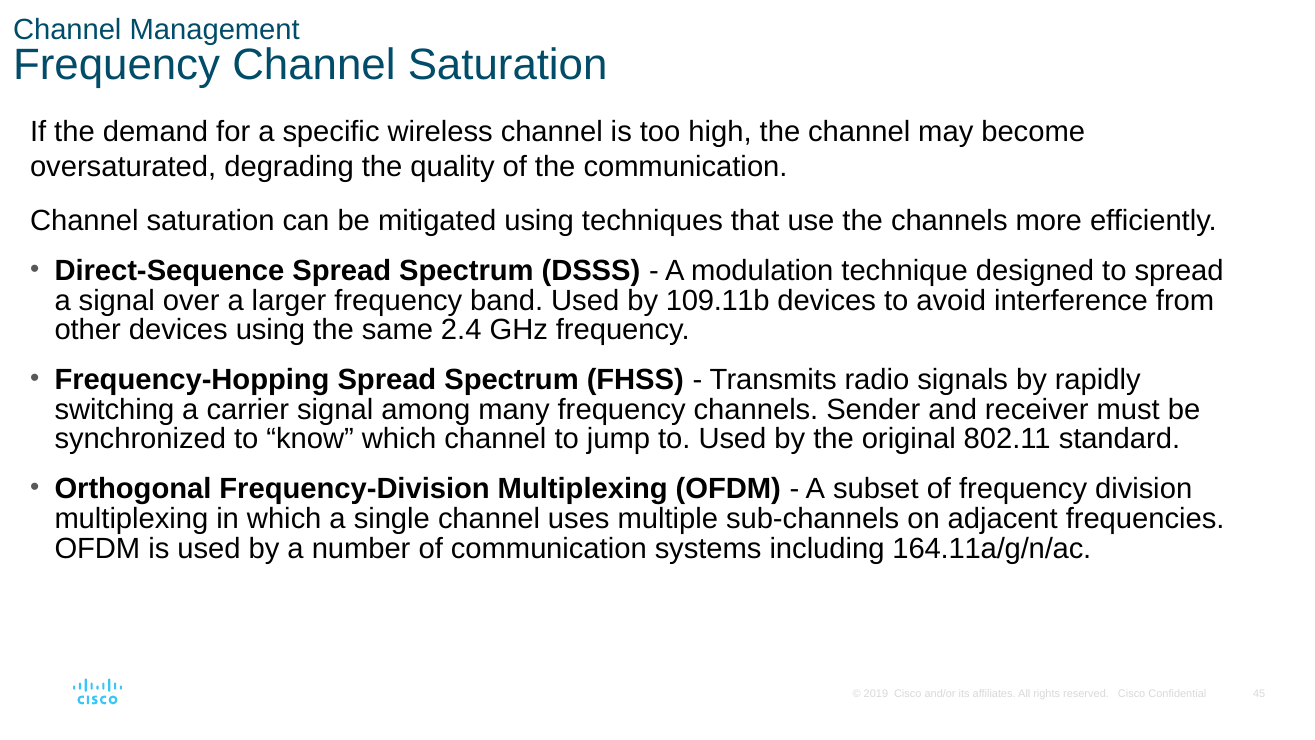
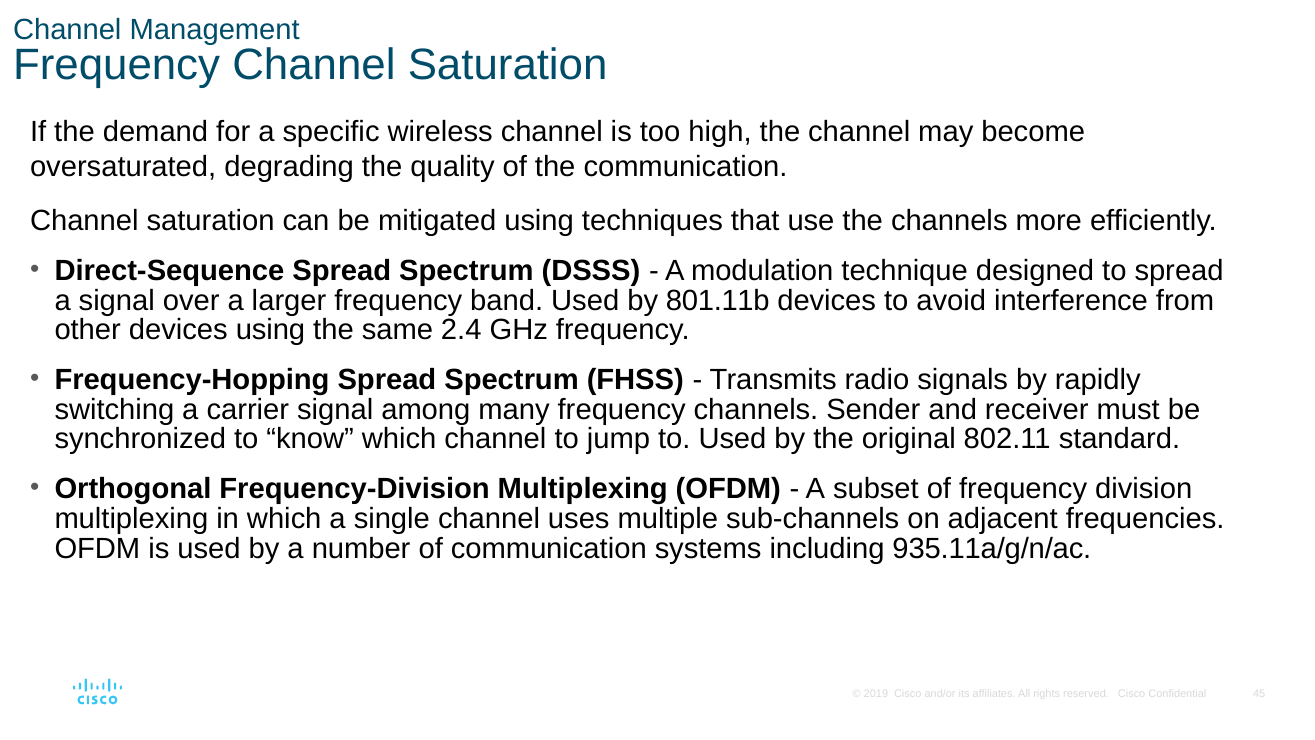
109.11b: 109.11b -> 801.11b
164.11a/g/n/ac: 164.11a/g/n/ac -> 935.11a/g/n/ac
